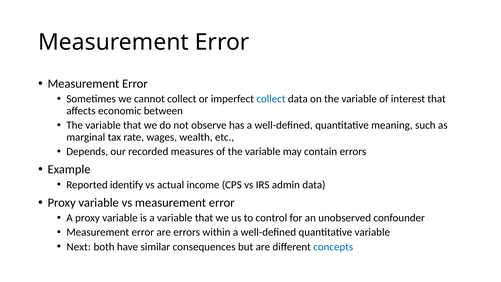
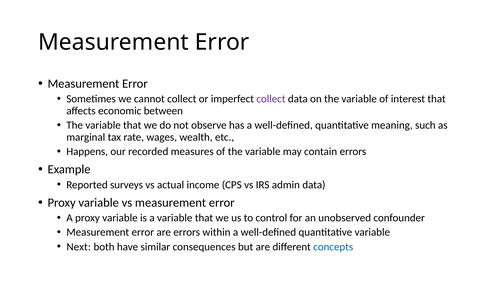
collect at (271, 99) colour: blue -> purple
Depends: Depends -> Happens
identify: identify -> surveys
